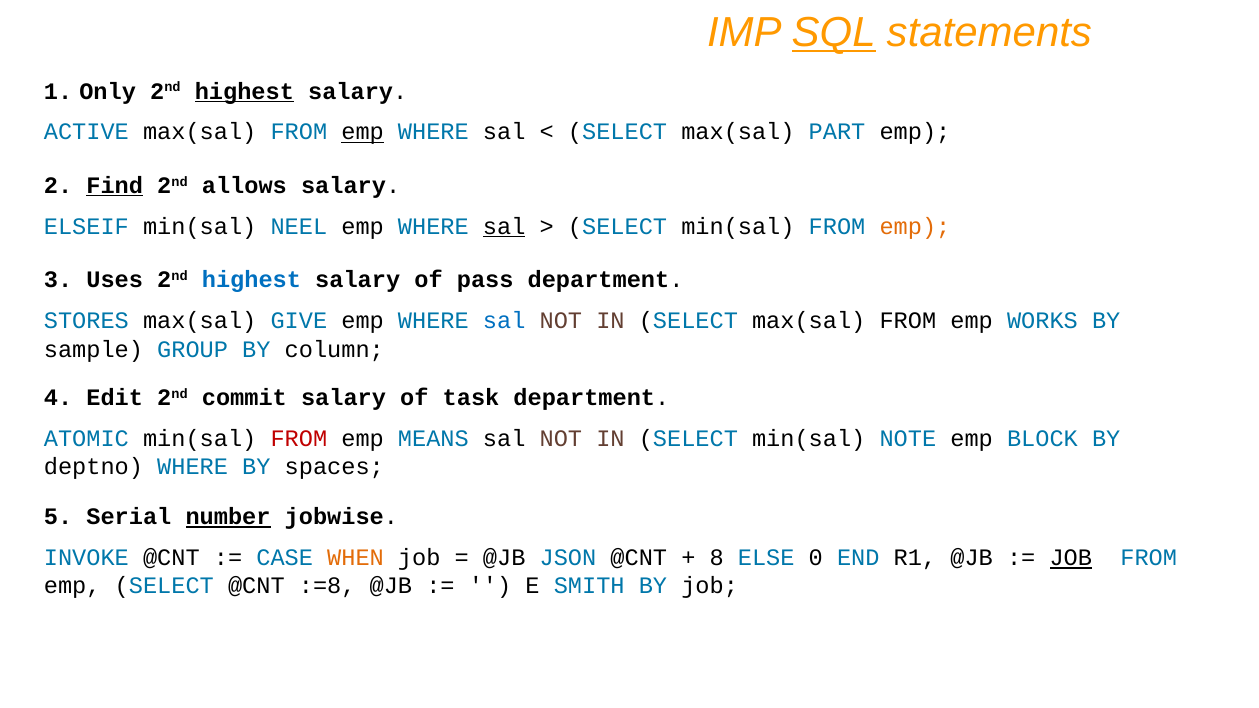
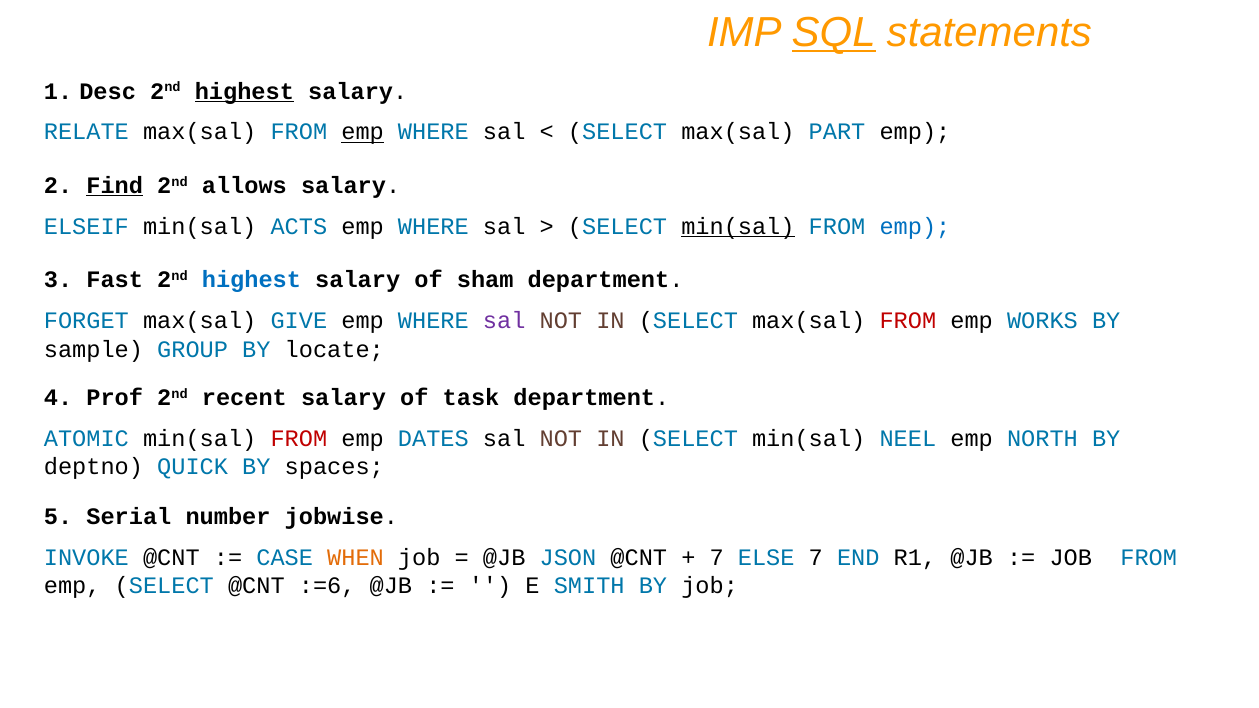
Only: Only -> Desc
ACTIVE: ACTIVE -> RELATE
NEEL: NEEL -> ACTS
sal at (504, 227) underline: present -> none
min(sal at (738, 227) underline: none -> present
emp at (915, 227) colour: orange -> blue
Uses: Uses -> Fast
pass: pass -> sham
STORES: STORES -> FORGET
sal at (504, 321) colour: blue -> purple
FROM at (908, 321) colour: black -> red
column: column -> locate
Edit: Edit -> Prof
commit: commit -> recent
MEANS: MEANS -> DATES
NOTE: NOTE -> NEEL
BLOCK: BLOCK -> NORTH
deptno WHERE: WHERE -> QUICK
number underline: present -> none
8 at (717, 558): 8 -> 7
ELSE 0: 0 -> 7
JOB at (1071, 558) underline: present -> none
:=8: :=8 -> :=6
